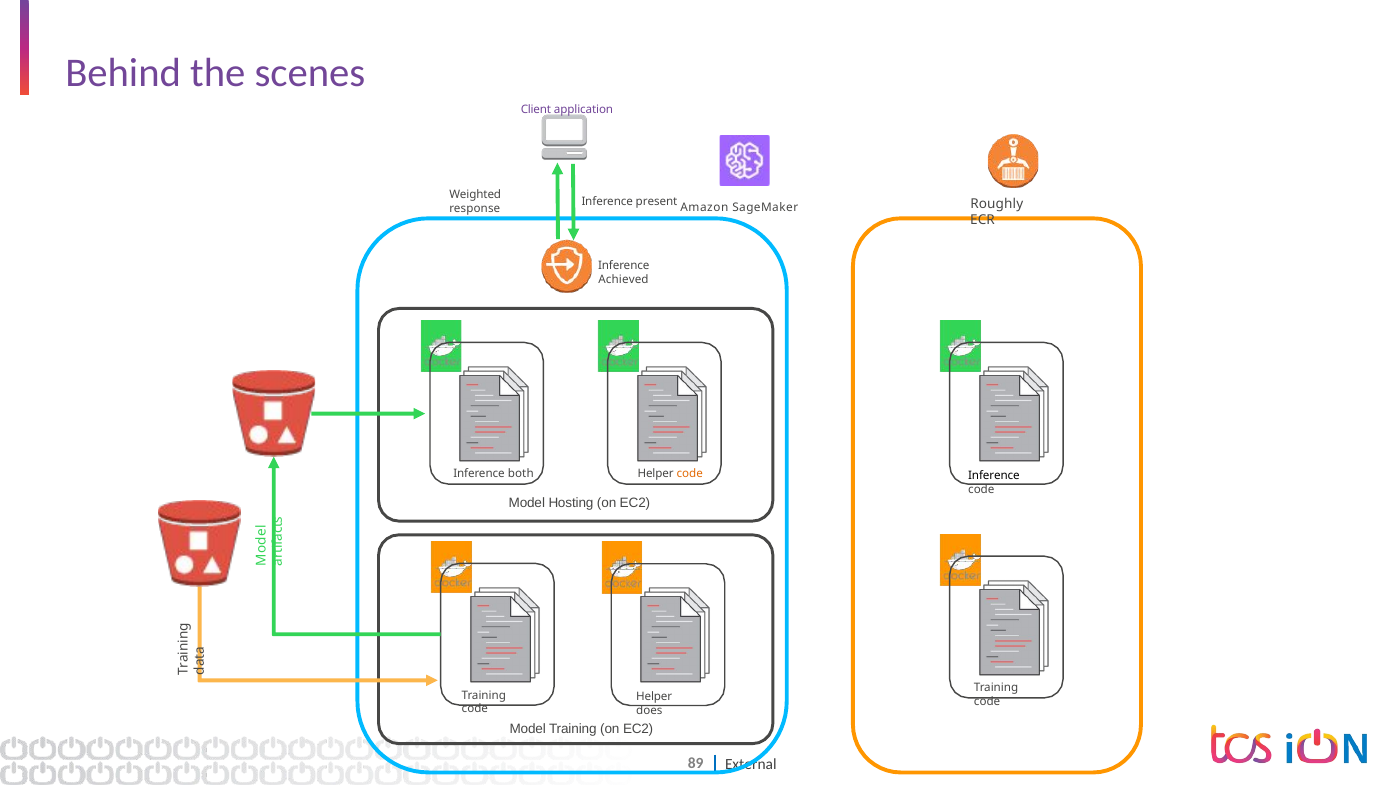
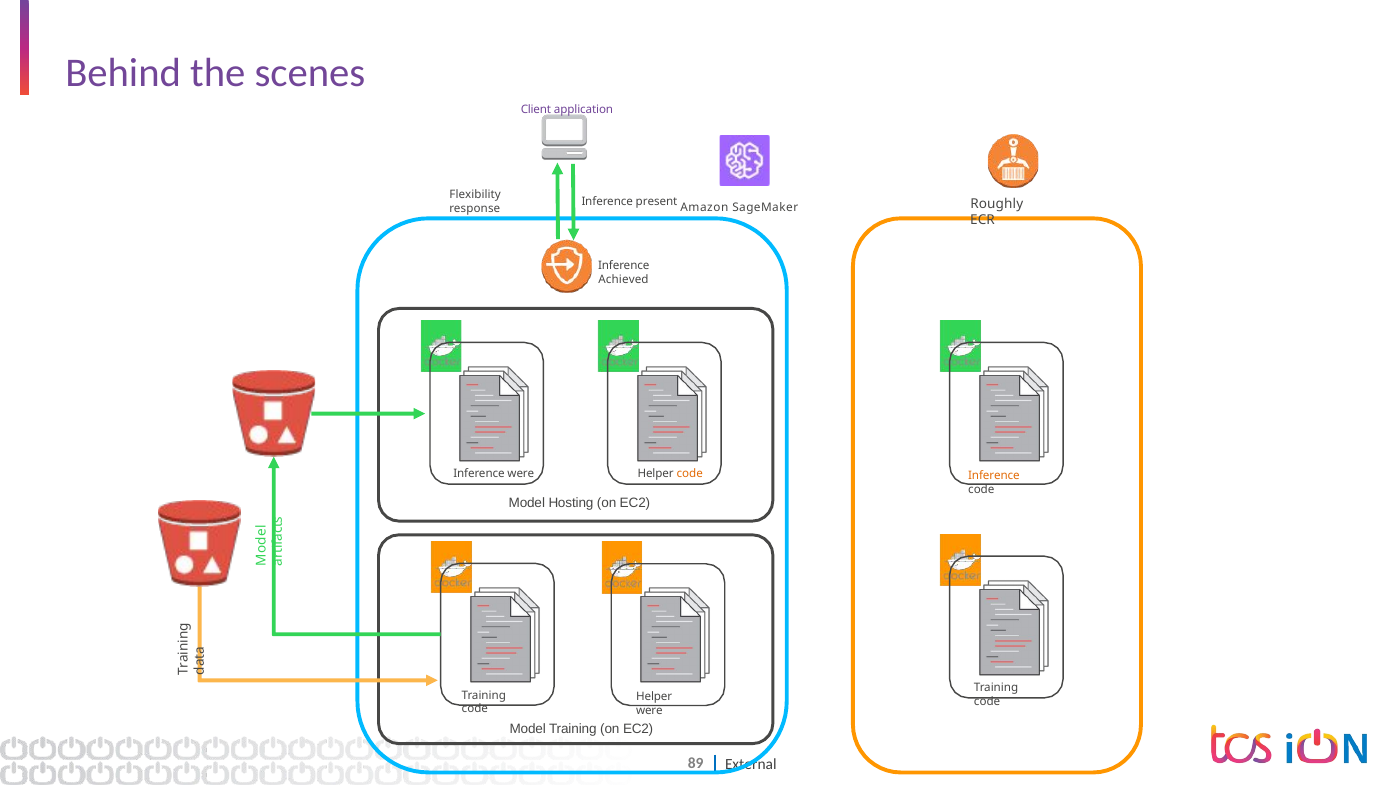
Weighted: Weighted -> Flexibility
Inference both: both -> were
Inference at (994, 475) colour: black -> orange
does at (649, 711): does -> were
